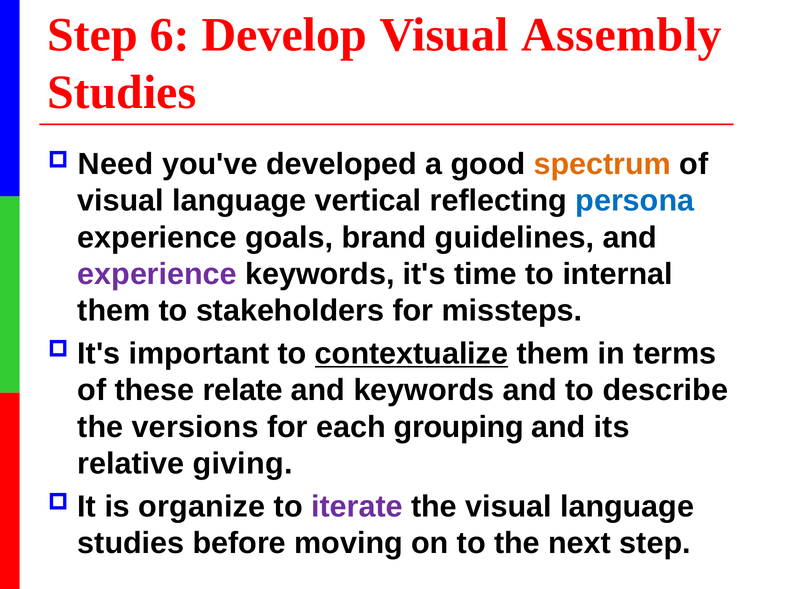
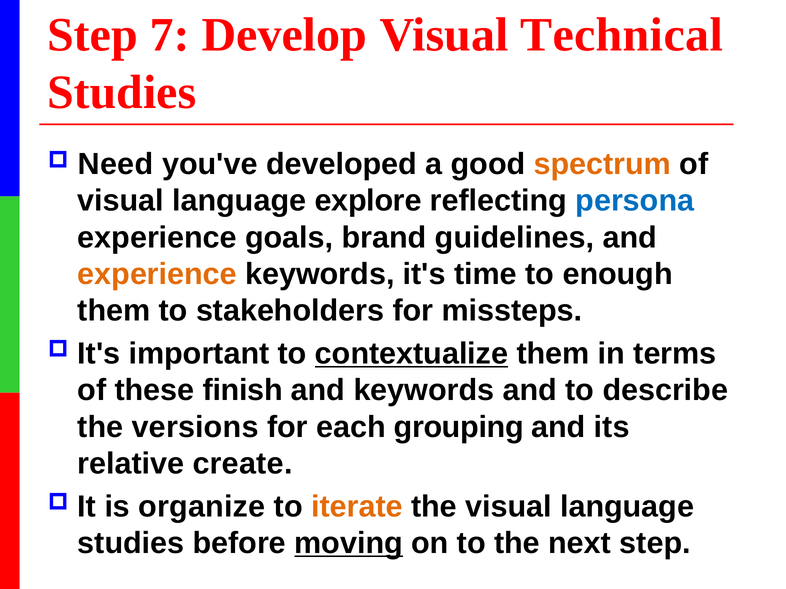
6: 6 -> 7
Assembly: Assembly -> Technical
vertical: vertical -> explore
experience at (157, 274) colour: purple -> orange
internal: internal -> enough
relate: relate -> finish
giving: giving -> create
iterate colour: purple -> orange
moving underline: none -> present
